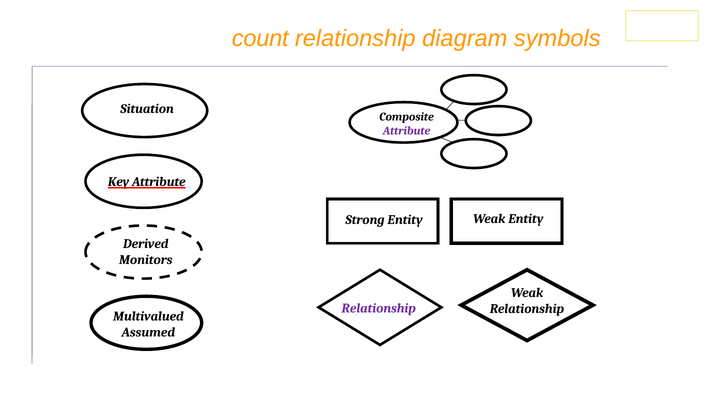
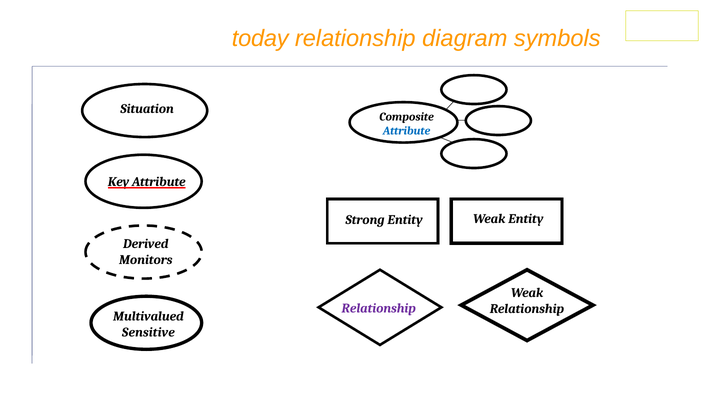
count: count -> today
Attribute at (407, 131) colour: purple -> blue
Assumed: Assumed -> Sensitive
